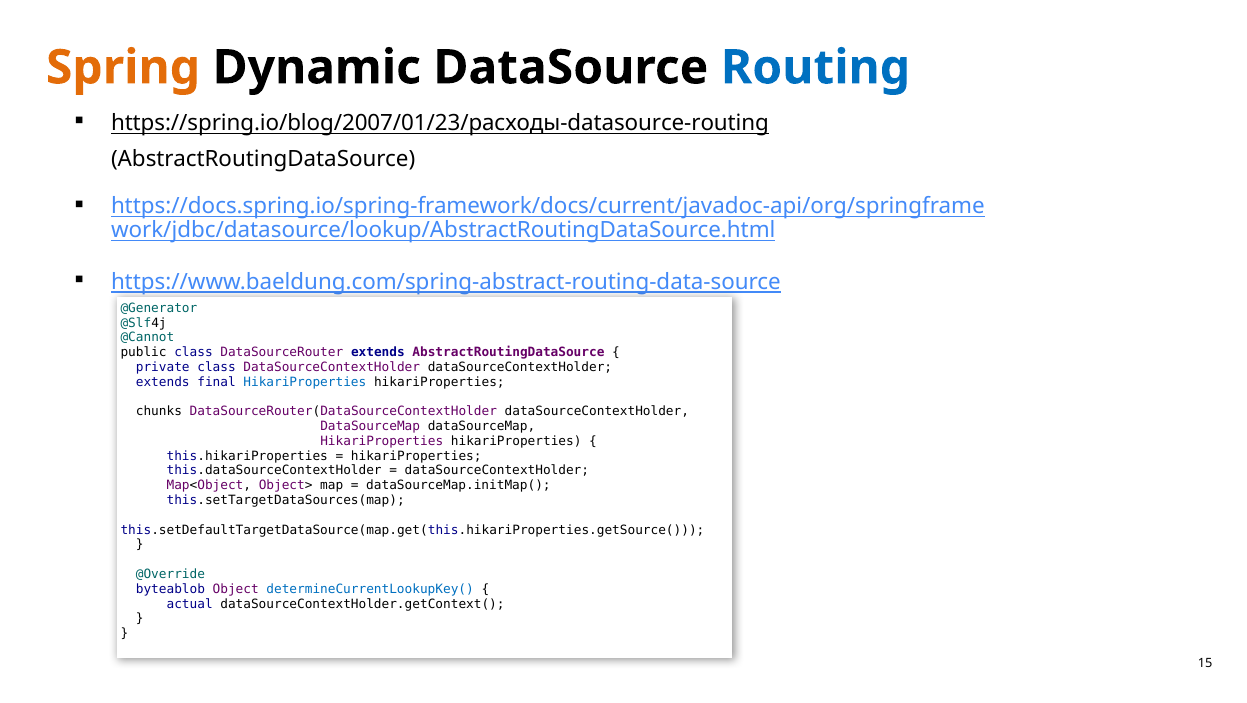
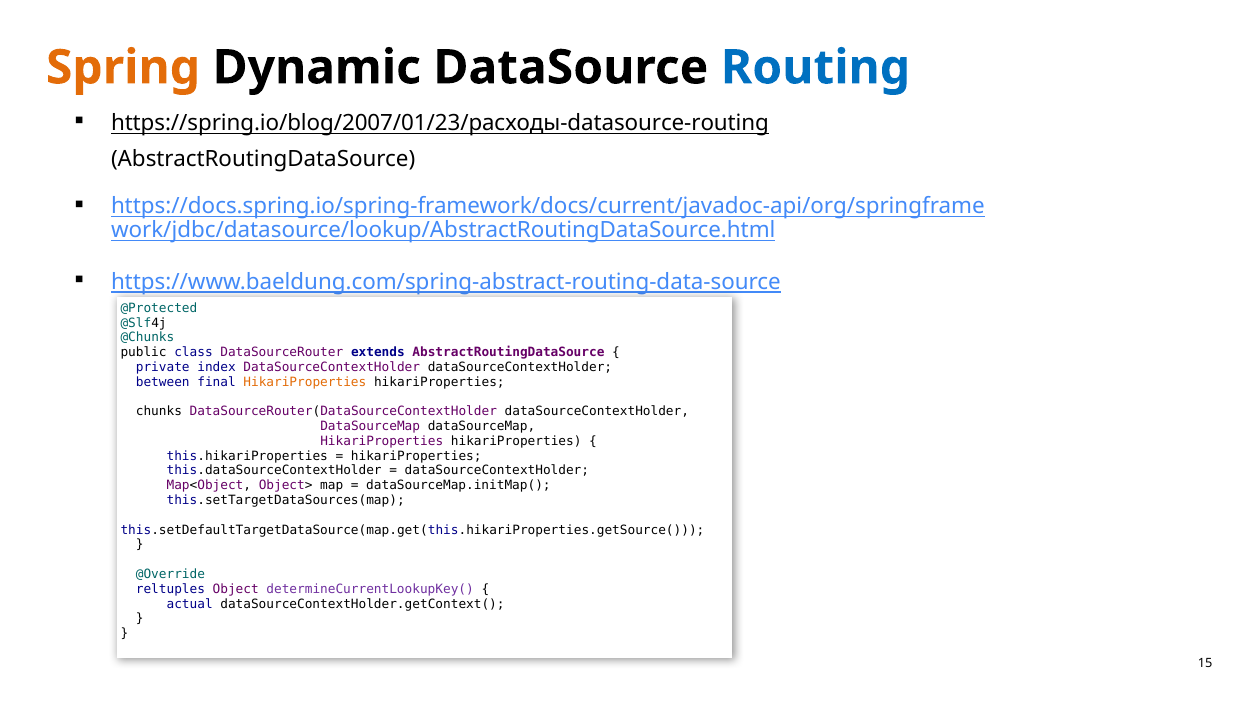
@Generator: @Generator -> @Protected
@Cannot: @Cannot -> @Chunks
private class: class -> index
extends at (163, 382): extends -> between
HikariProperties at (305, 382) colour: blue -> orange
byteablob: byteablob -> reltuples
determineCurrentLookupKey( colour: blue -> purple
